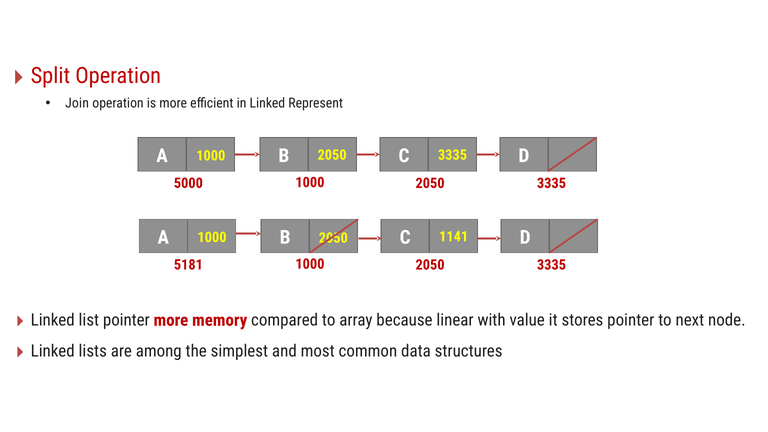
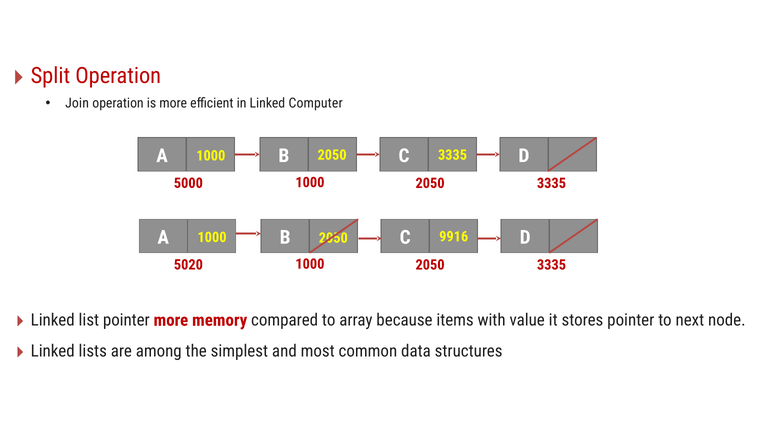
Represent: Represent -> Computer
1141: 1141 -> 9916
5181: 5181 -> 5020
linear: linear -> items
